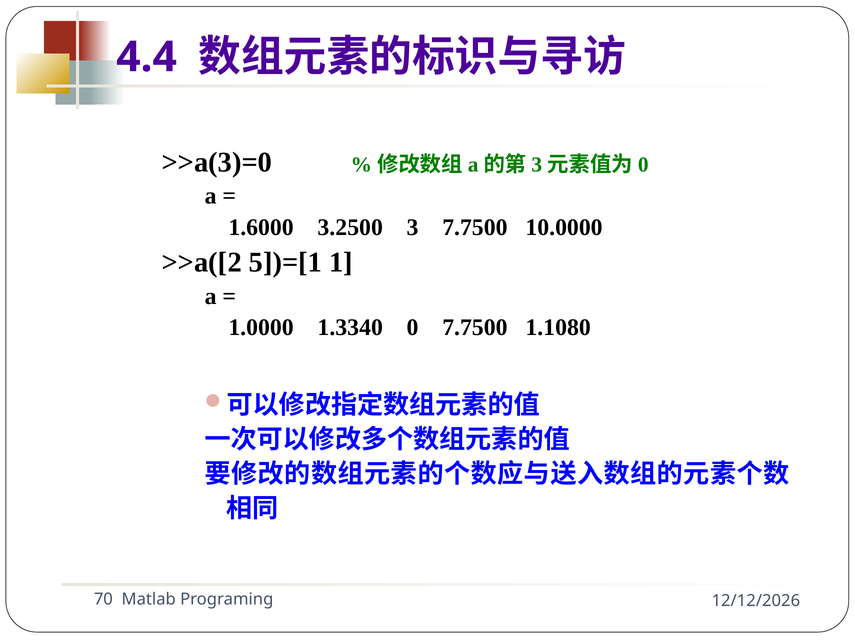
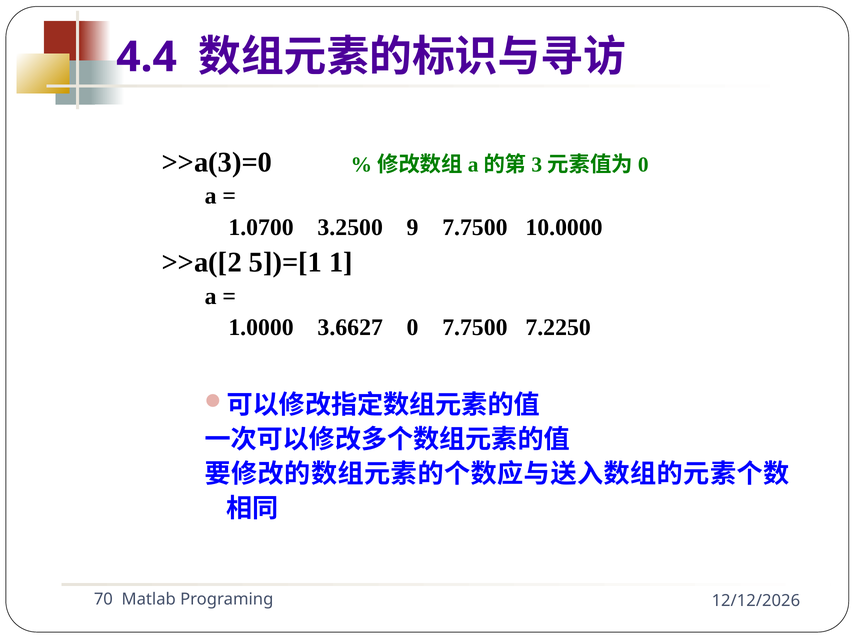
1.6000: 1.6000 -> 1.0700
3: 3 -> 9
1.3340: 1.3340 -> 3.6627
1.1080: 1.1080 -> 7.2250
